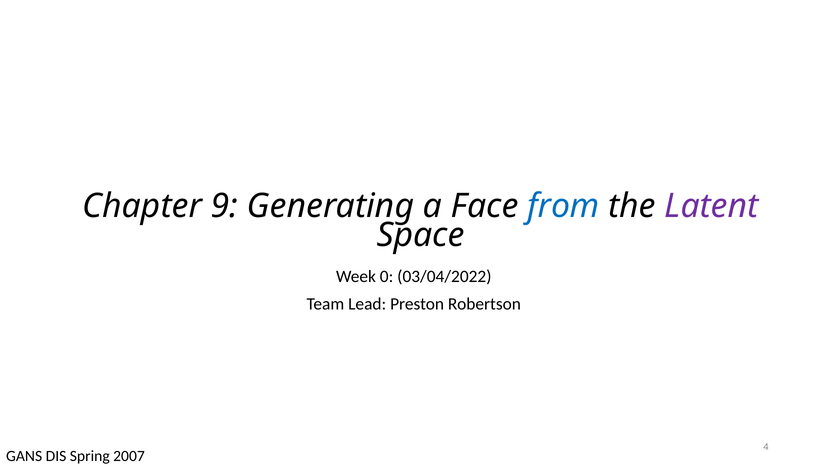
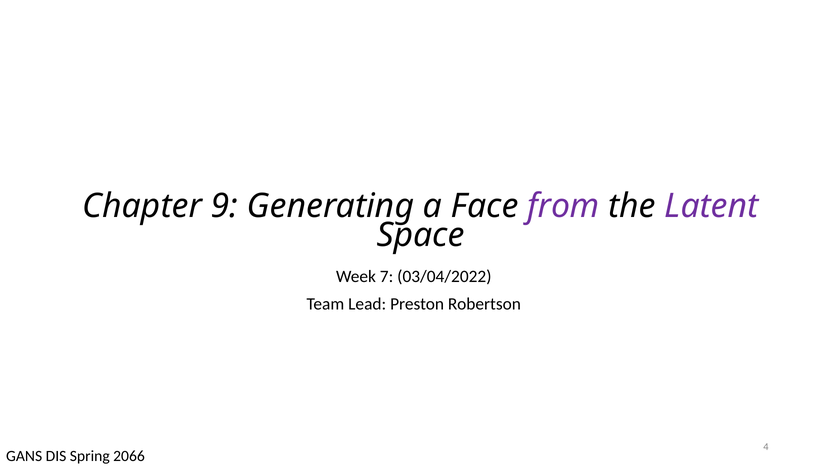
from colour: blue -> purple
0: 0 -> 7
2007: 2007 -> 2066
